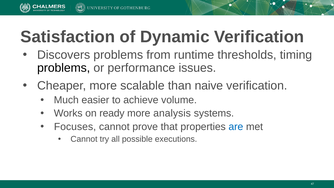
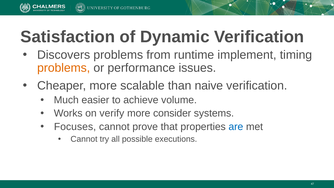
thresholds: thresholds -> implement
problems at (64, 68) colour: black -> orange
ready: ready -> verify
analysis: analysis -> consider
